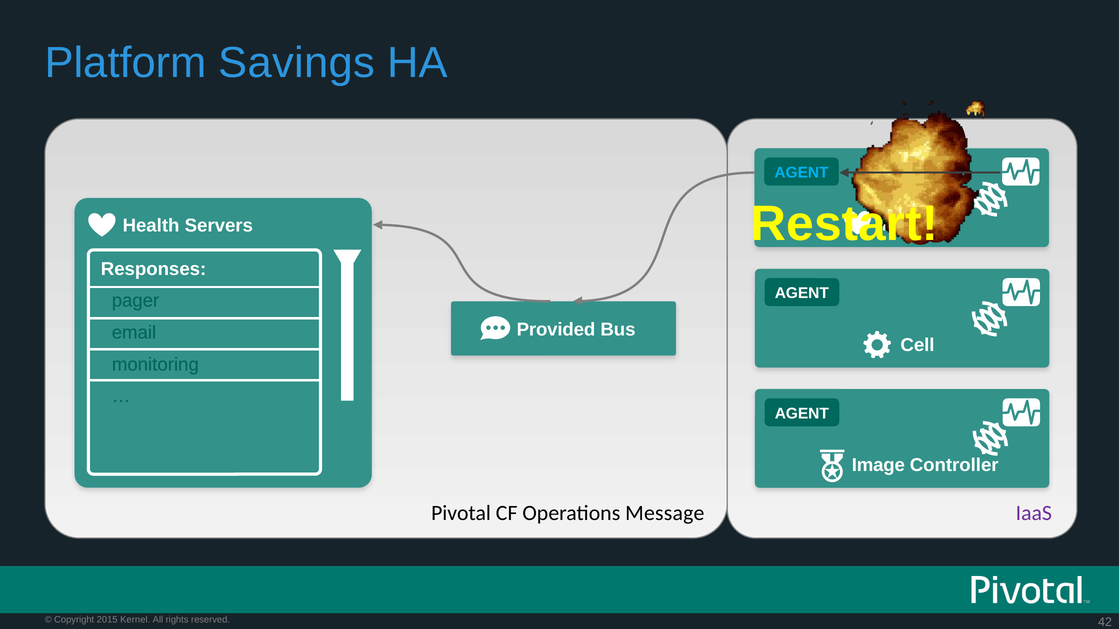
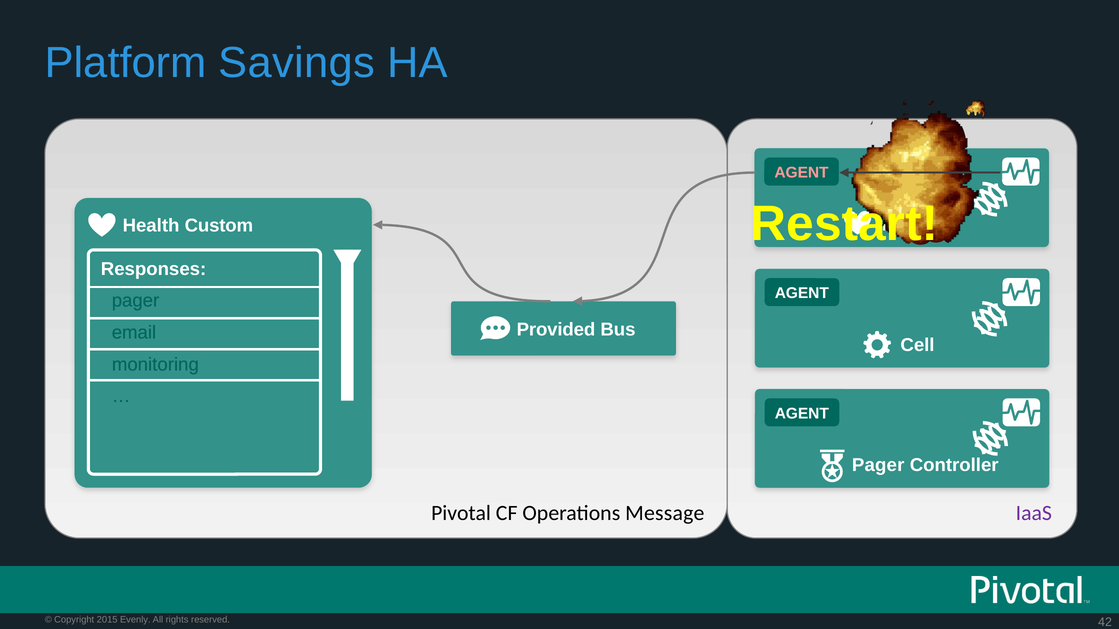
AGENT at (802, 173) colour: light blue -> pink
Servers: Servers -> Custom
Image at (878, 466): Image -> Pager
Kernel: Kernel -> Evenly
